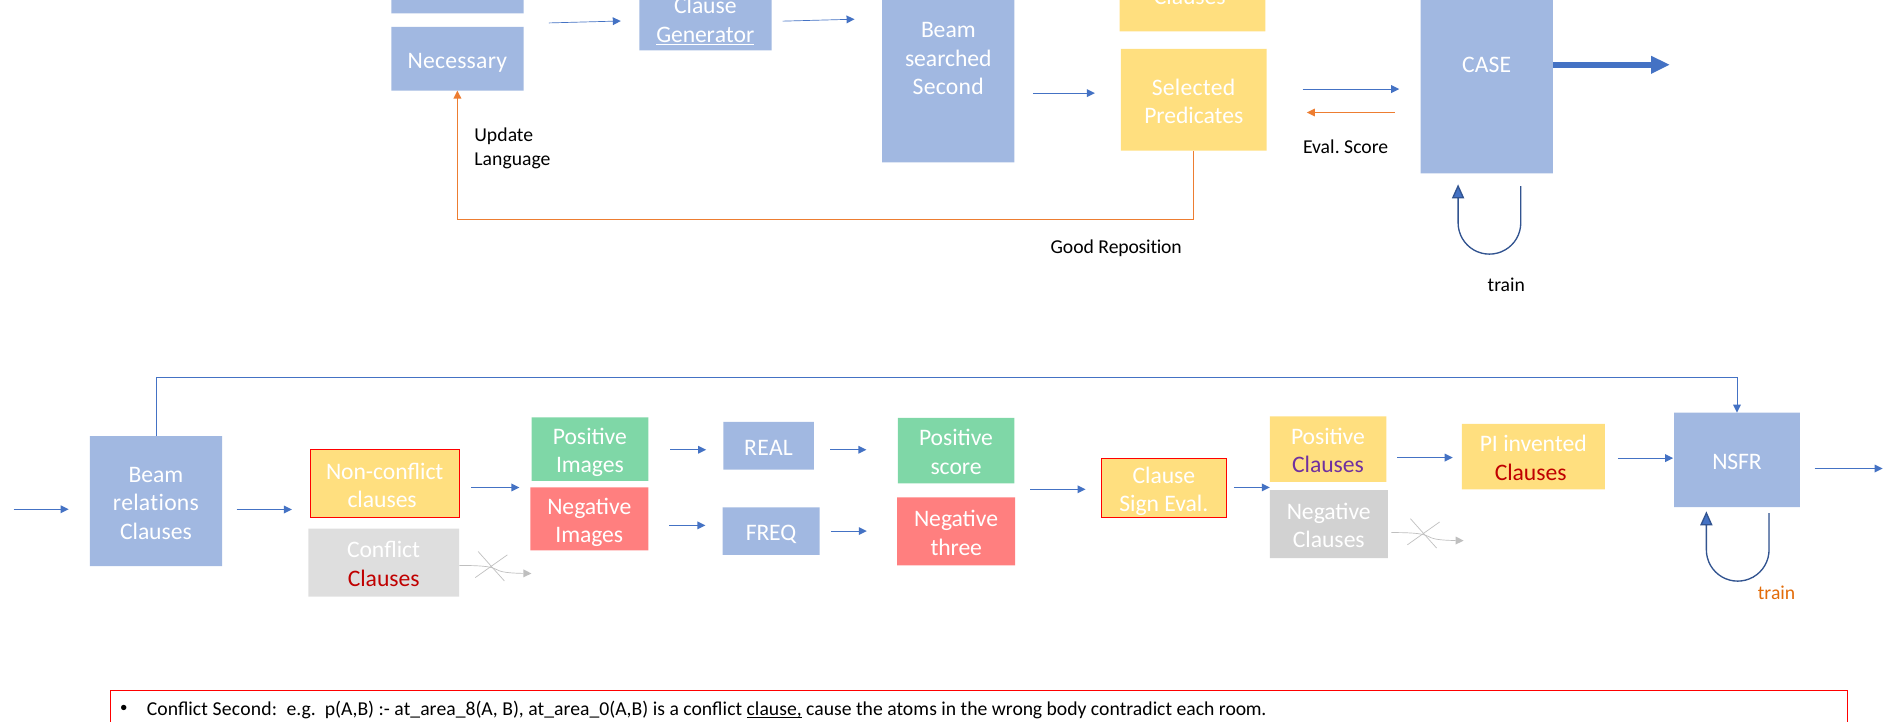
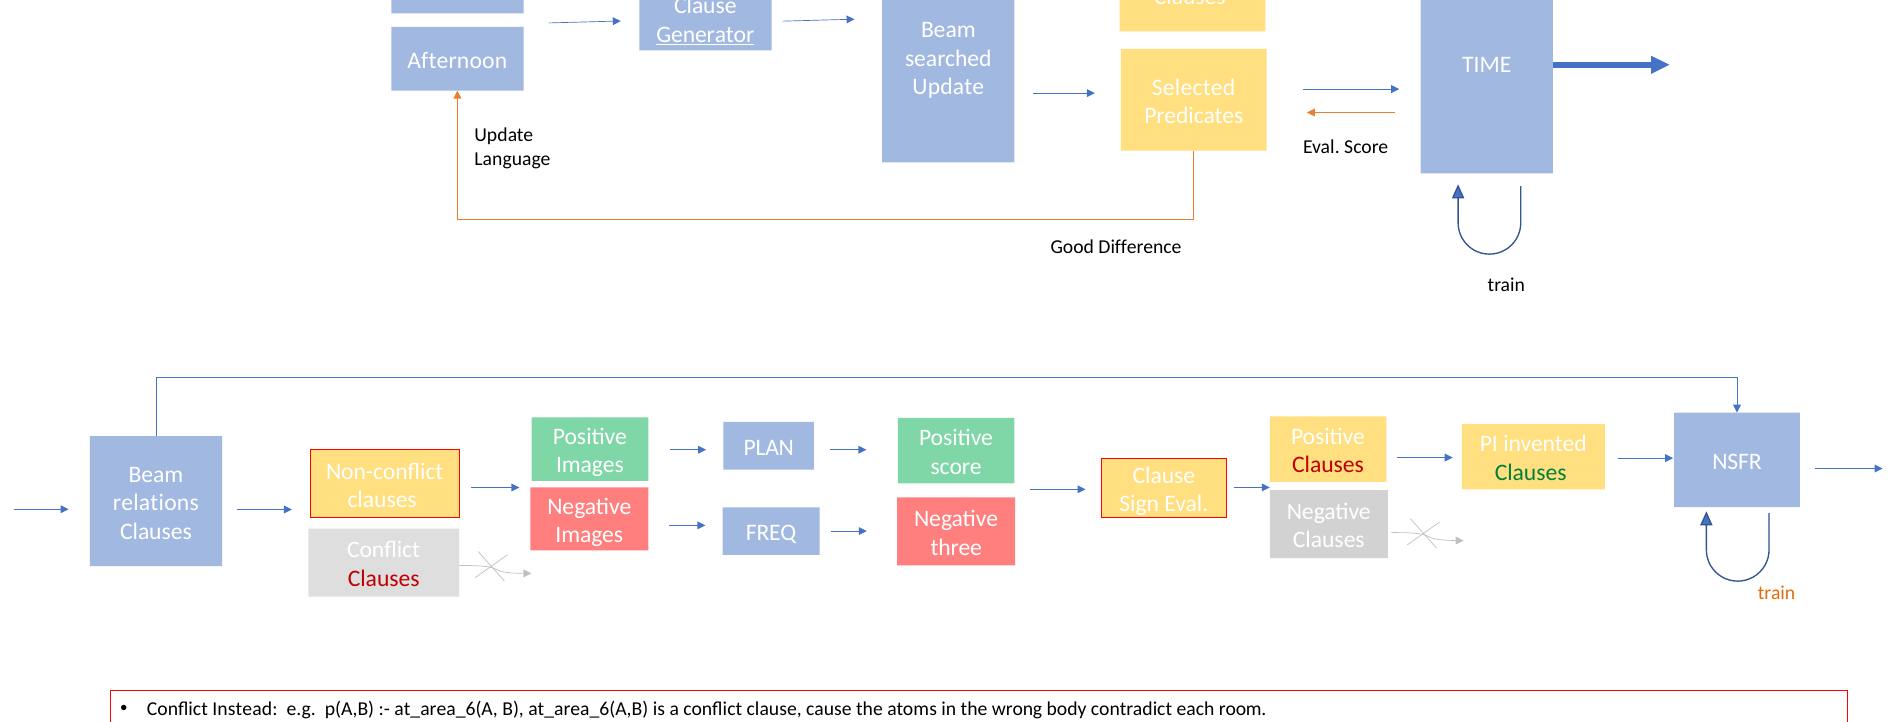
Necessary: Necessary -> Afternoon
CASE: CASE -> TIME
Second at (948, 87): Second -> Update
Reposition: Reposition -> Difference
REAL: REAL -> PLAN
Clauses at (1328, 465) colour: purple -> red
Clauses at (1531, 472) colour: red -> green
Conflict Second: Second -> Instead
at_area_8(A: at_area_8(A -> at_area_6(A
at_area_0(A,B: at_area_0(A,B -> at_area_6(A,B
clause at (774, 709) underline: present -> none
